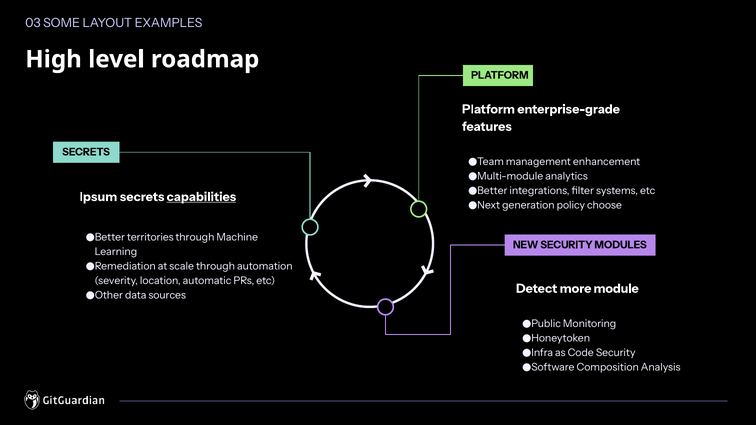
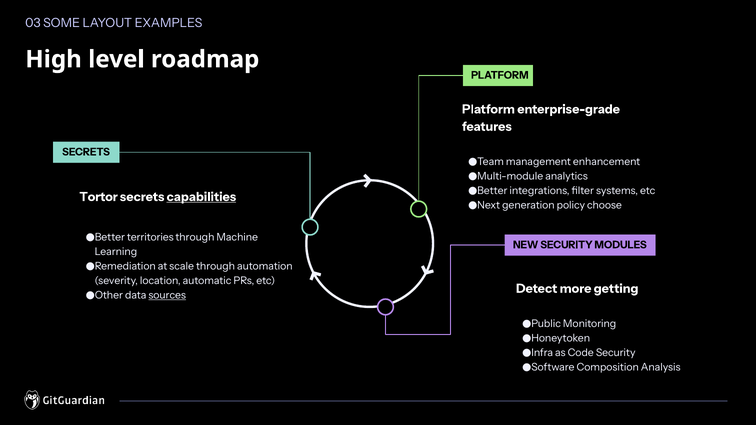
Ipsum: Ipsum -> Tortor
module: module -> getting
sources underline: none -> present
